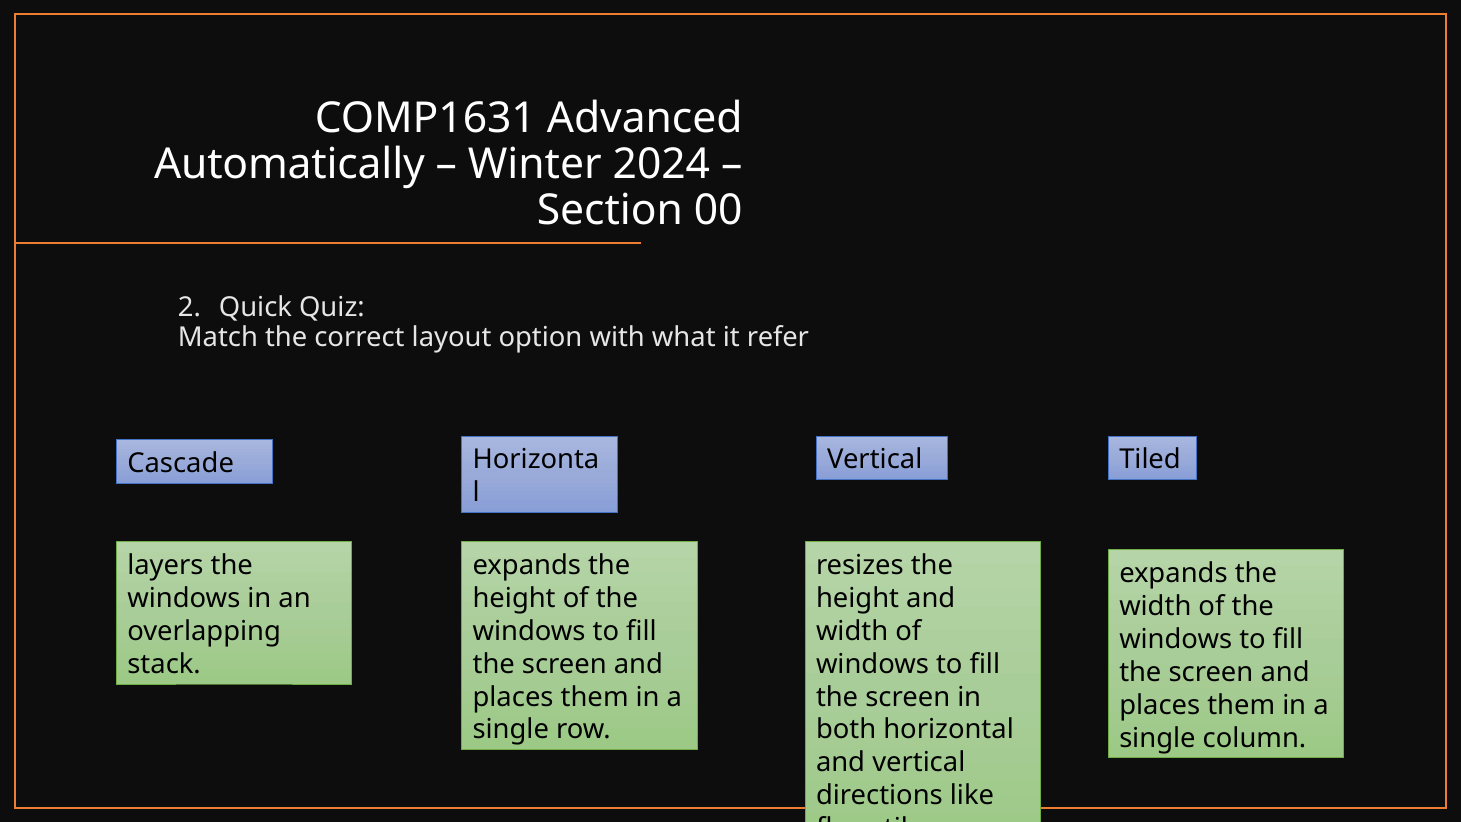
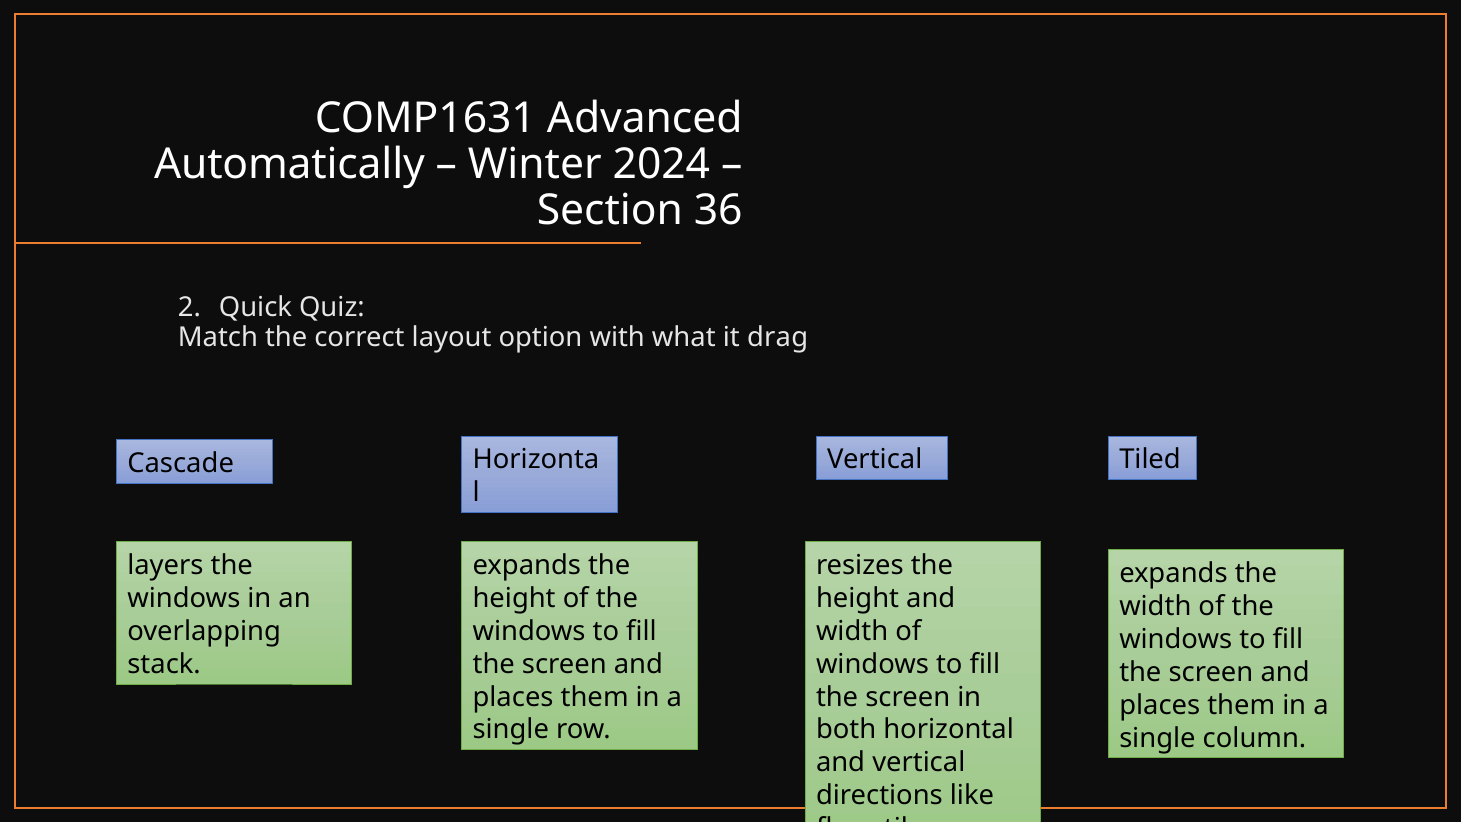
00: 00 -> 36
refer: refer -> drag
